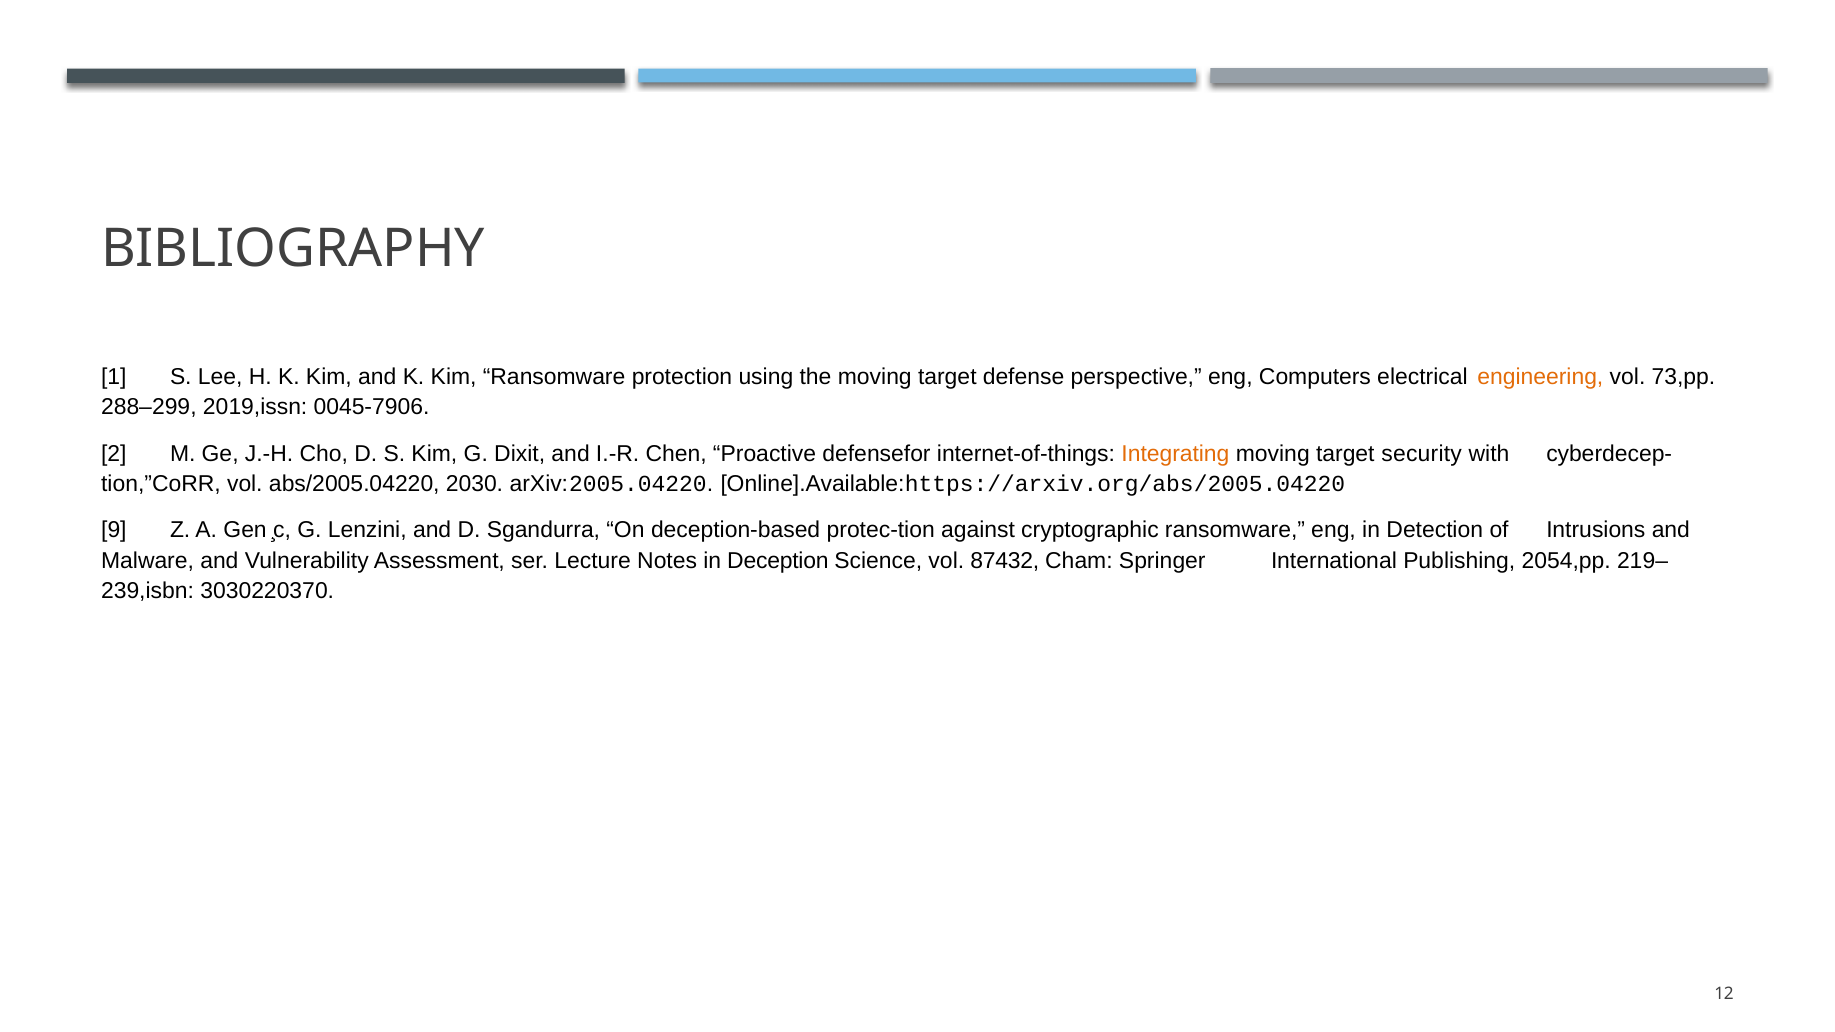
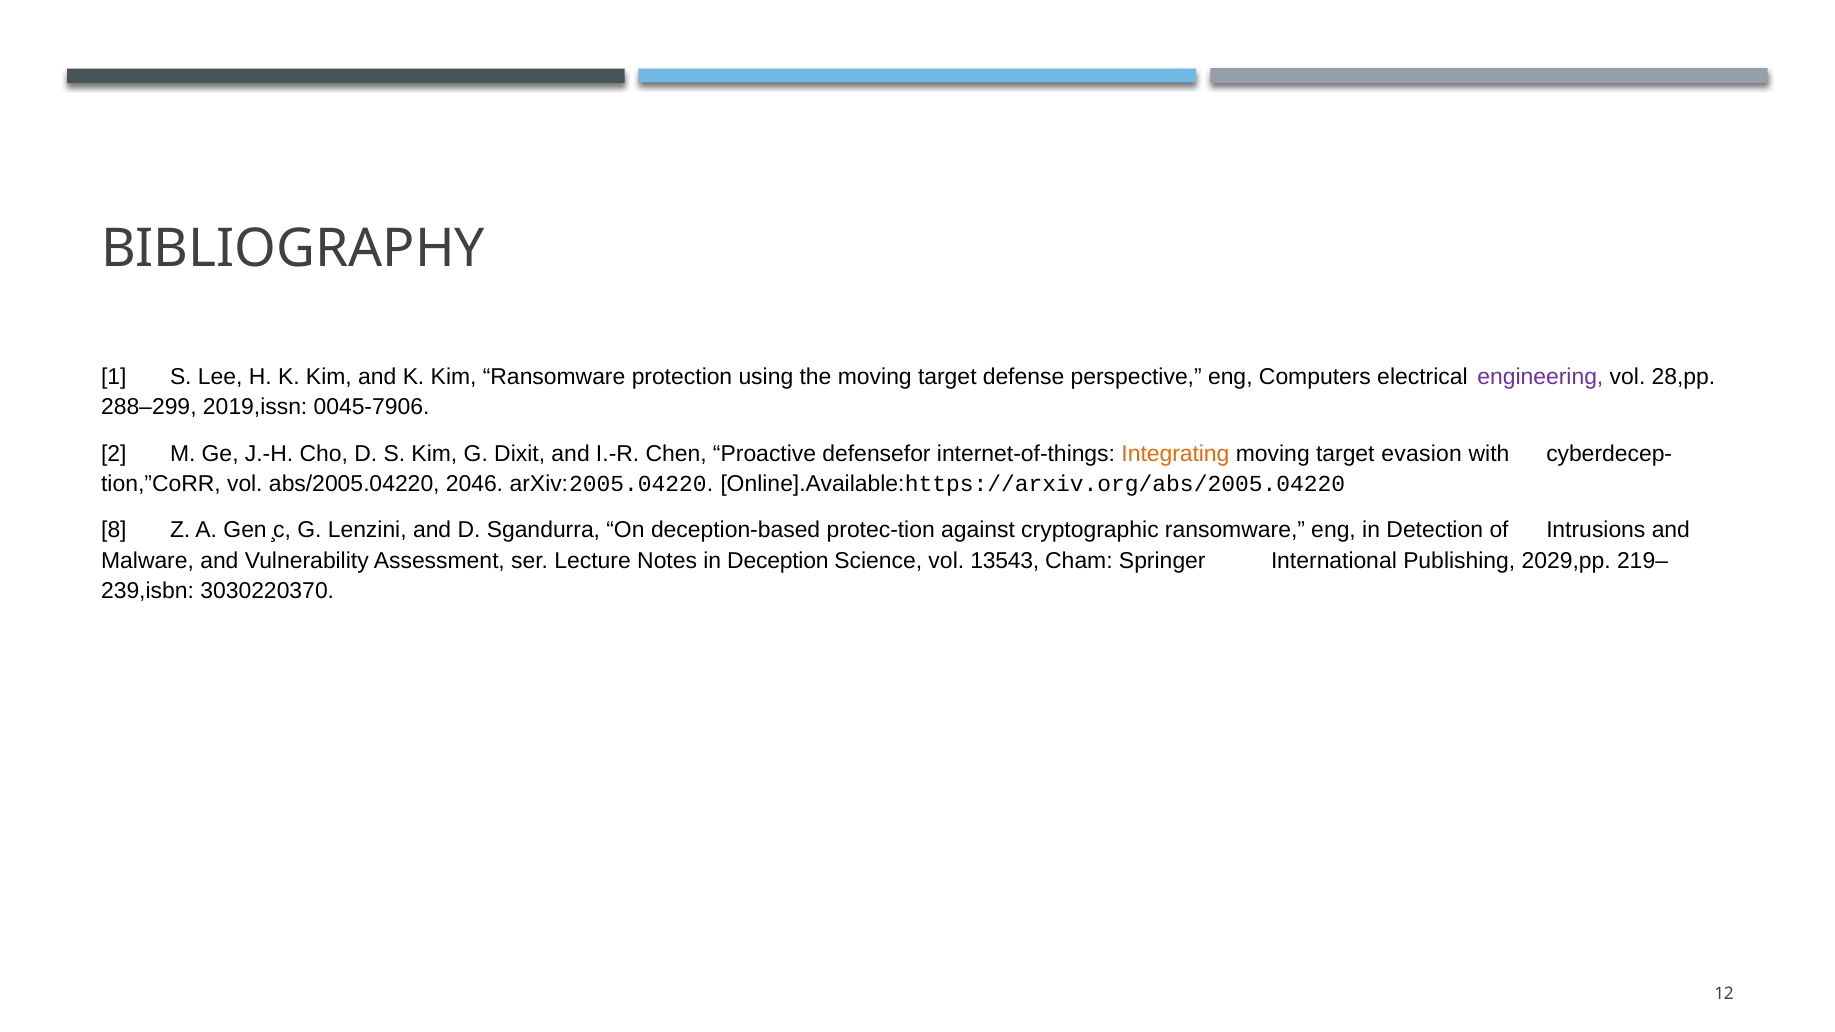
engineering colour: orange -> purple
73,pp: 73,pp -> 28,pp
security: security -> evasion
2030: 2030 -> 2046
9: 9 -> 8
87432: 87432 -> 13543
2054,pp: 2054,pp -> 2029,pp
